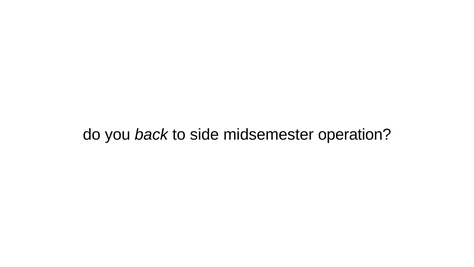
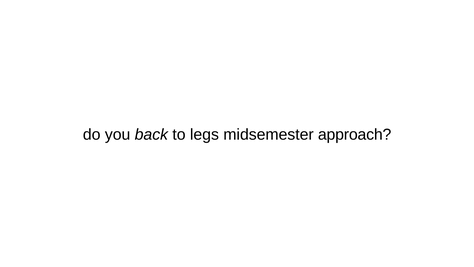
side: side -> legs
operation: operation -> approach
